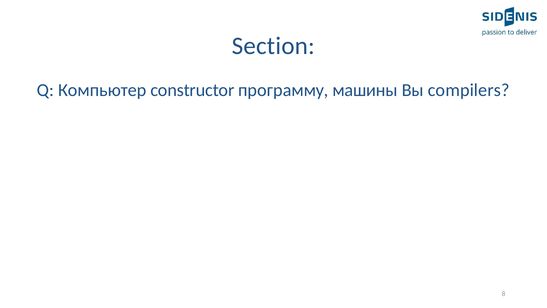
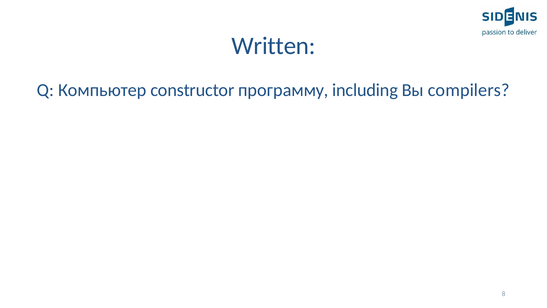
Section: Section -> Written
машины: машины -> including
